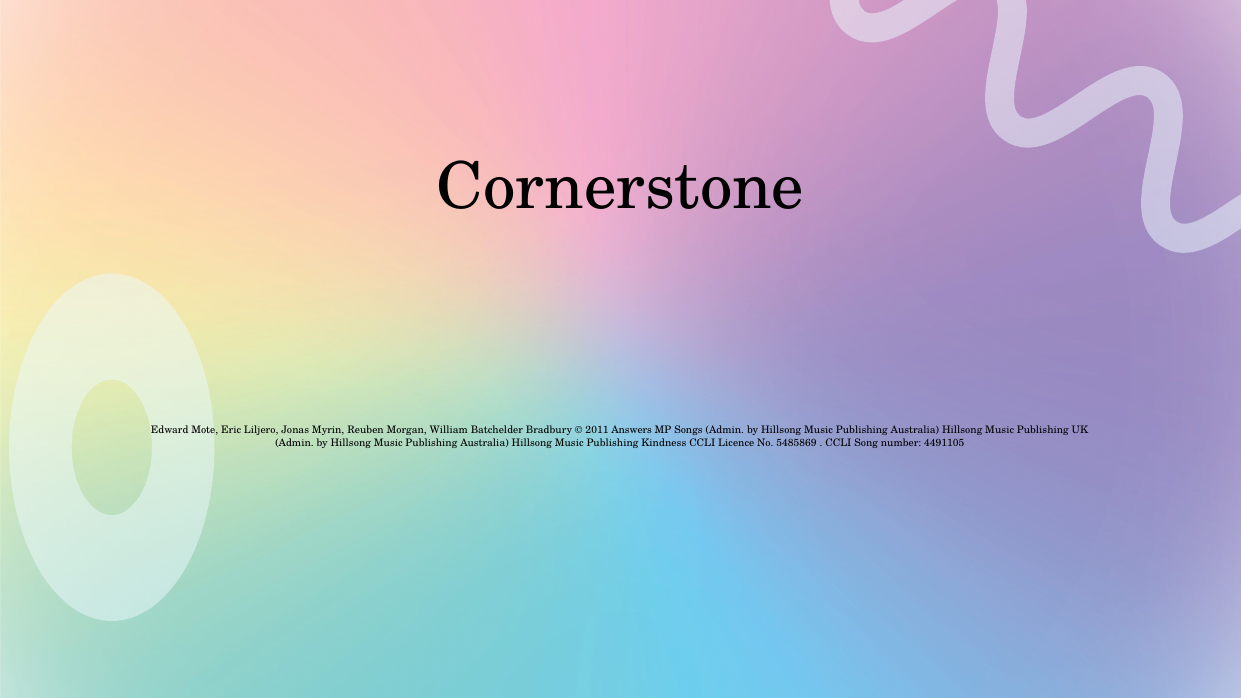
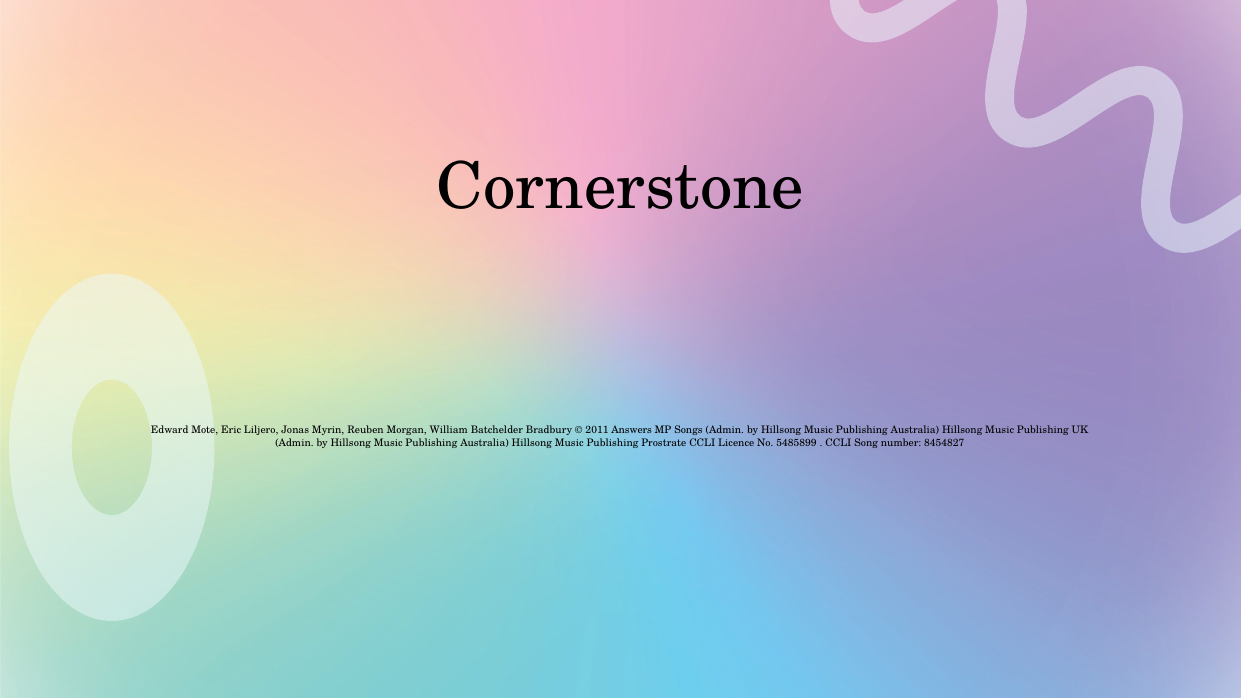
Kindness: Kindness -> Prostrate
5485869: 5485869 -> 5485899
4491105: 4491105 -> 8454827
